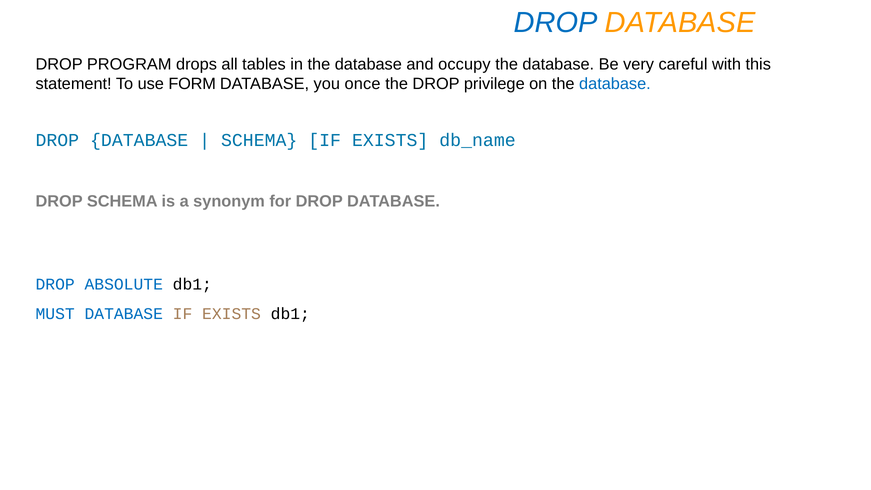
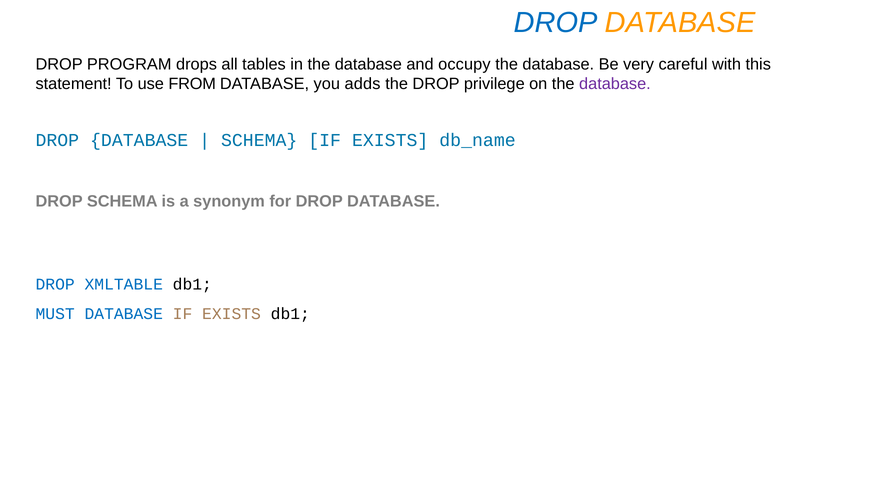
FORM: FORM -> FROM
once: once -> adds
database at (615, 84) colour: blue -> purple
ABSOLUTE: ABSOLUTE -> XMLTABLE
